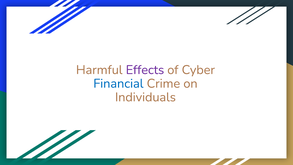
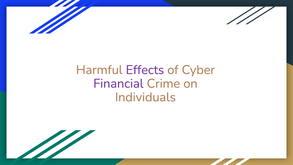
Financial colour: blue -> purple
